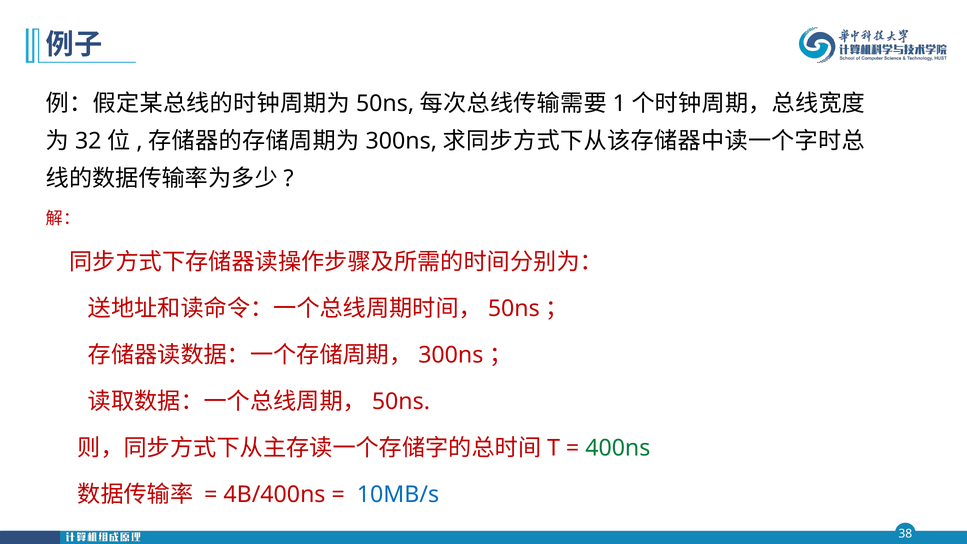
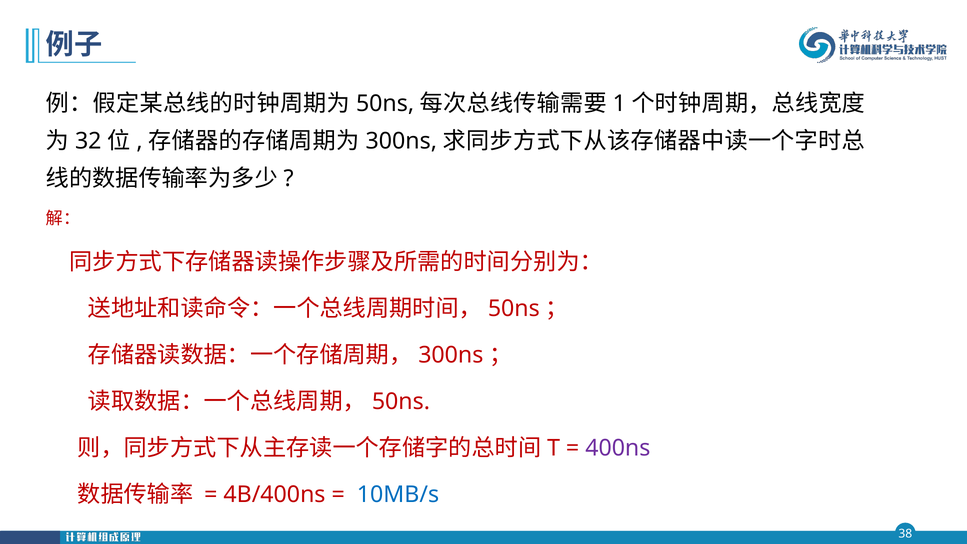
400ns colour: green -> purple
